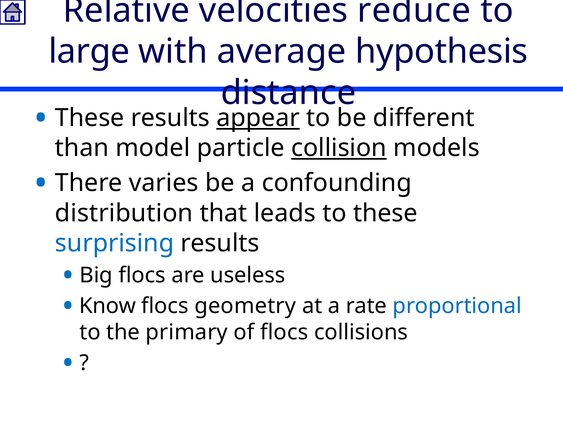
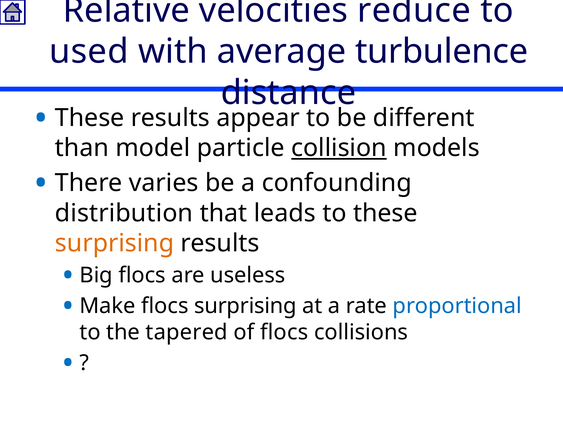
large: large -> used
hypothesis: hypothesis -> turbulence
appear underline: present -> none
surprising at (115, 243) colour: blue -> orange
Know: Know -> Make
flocs geometry: geometry -> surprising
primary: primary -> tapered
